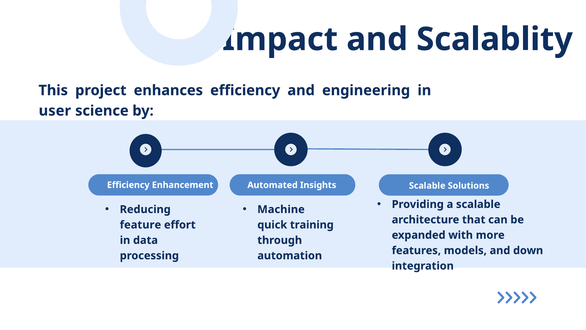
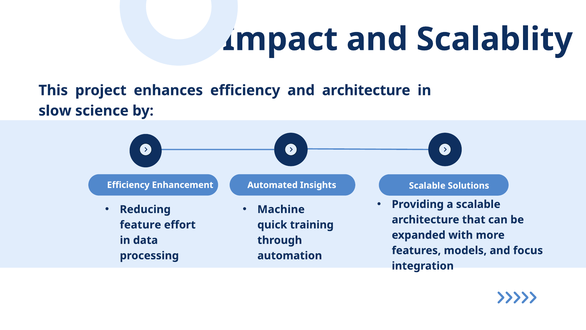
and engineering: engineering -> architecture
user: user -> slow
down: down -> focus
